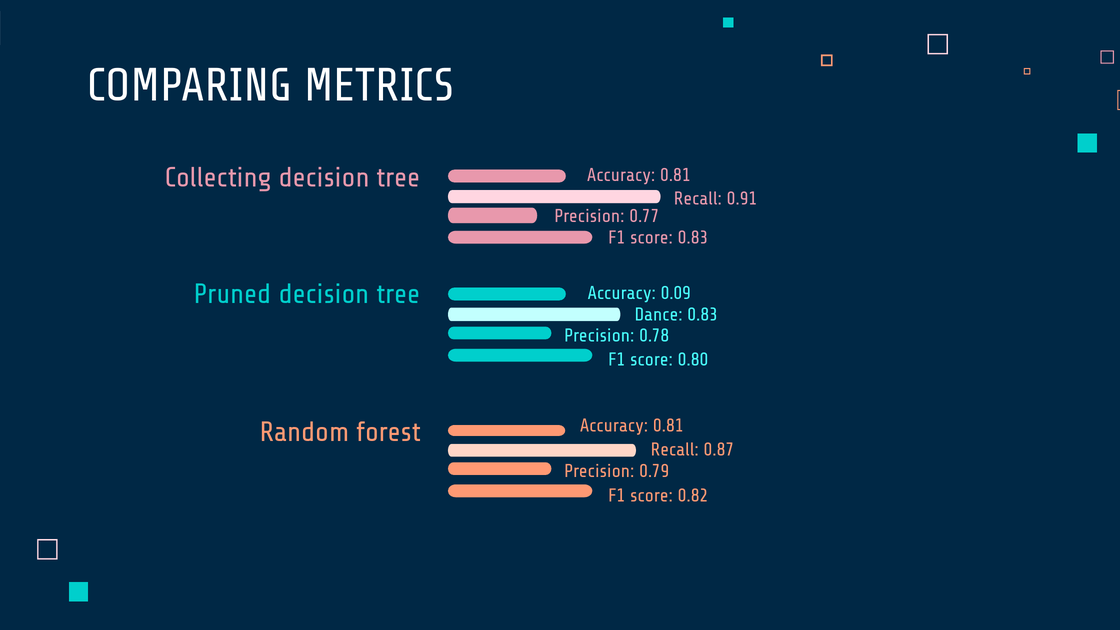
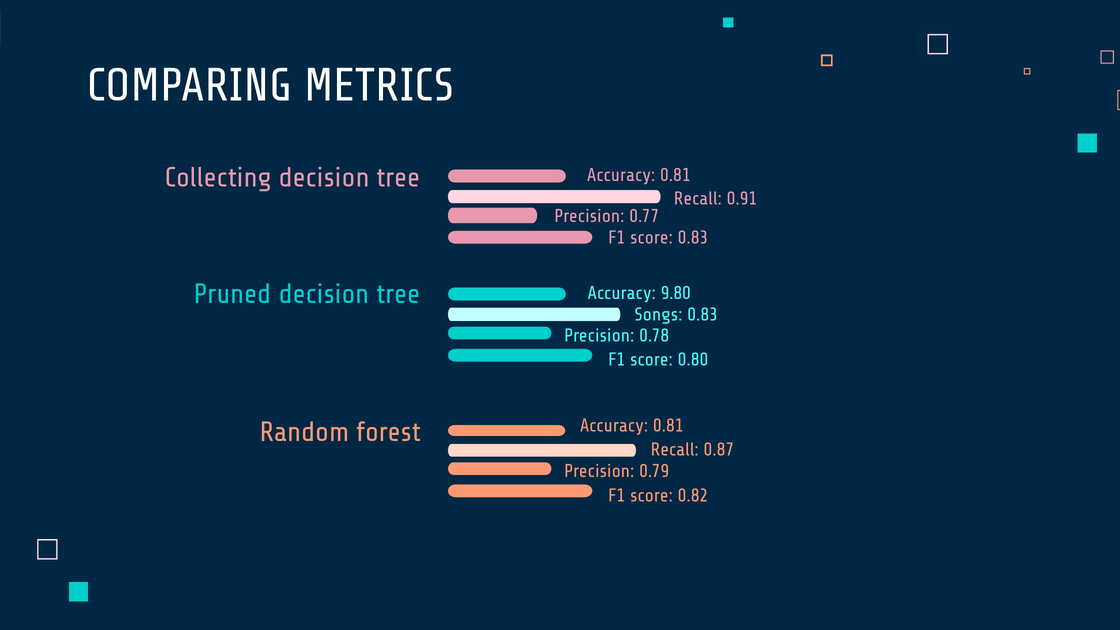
0.09: 0.09 -> 9.80
Dance: Dance -> Songs
